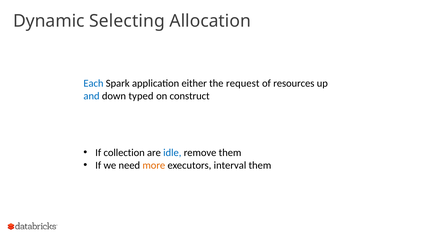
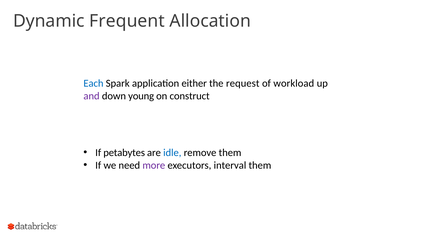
Selecting: Selecting -> Frequent
resources: resources -> workload
and colour: blue -> purple
typed: typed -> young
collection: collection -> petabytes
more colour: orange -> purple
